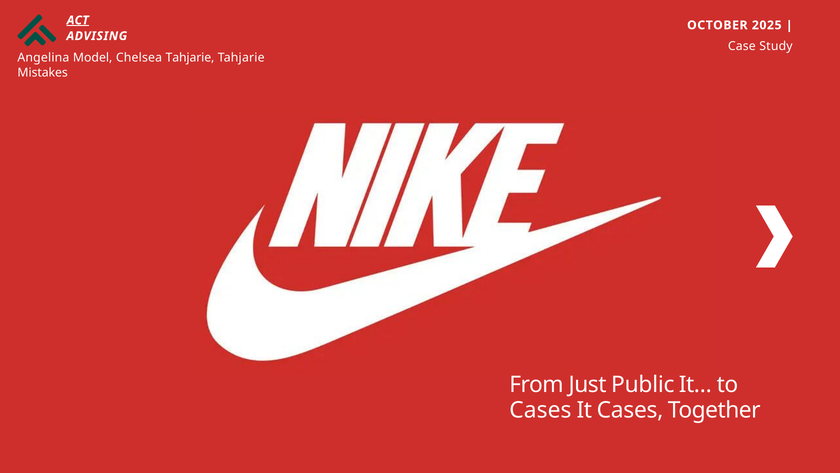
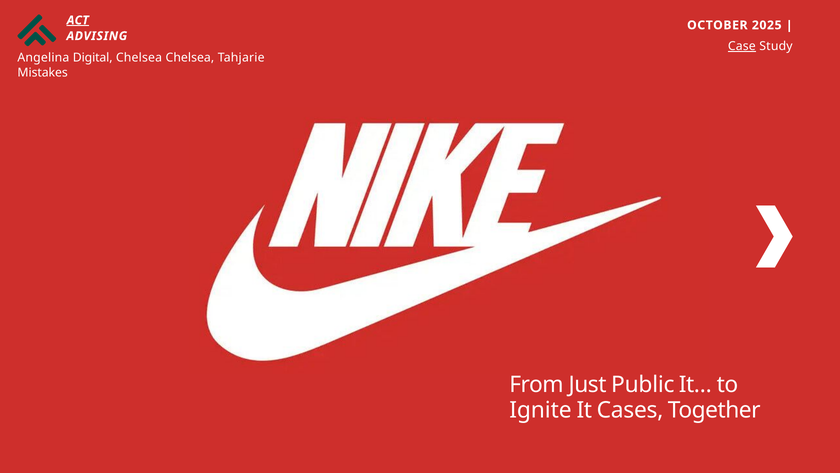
Case underline: none -> present
Model: Model -> Digital
Chelsea Tahjarie: Tahjarie -> Chelsea
Cases at (540, 410): Cases -> Ignite
